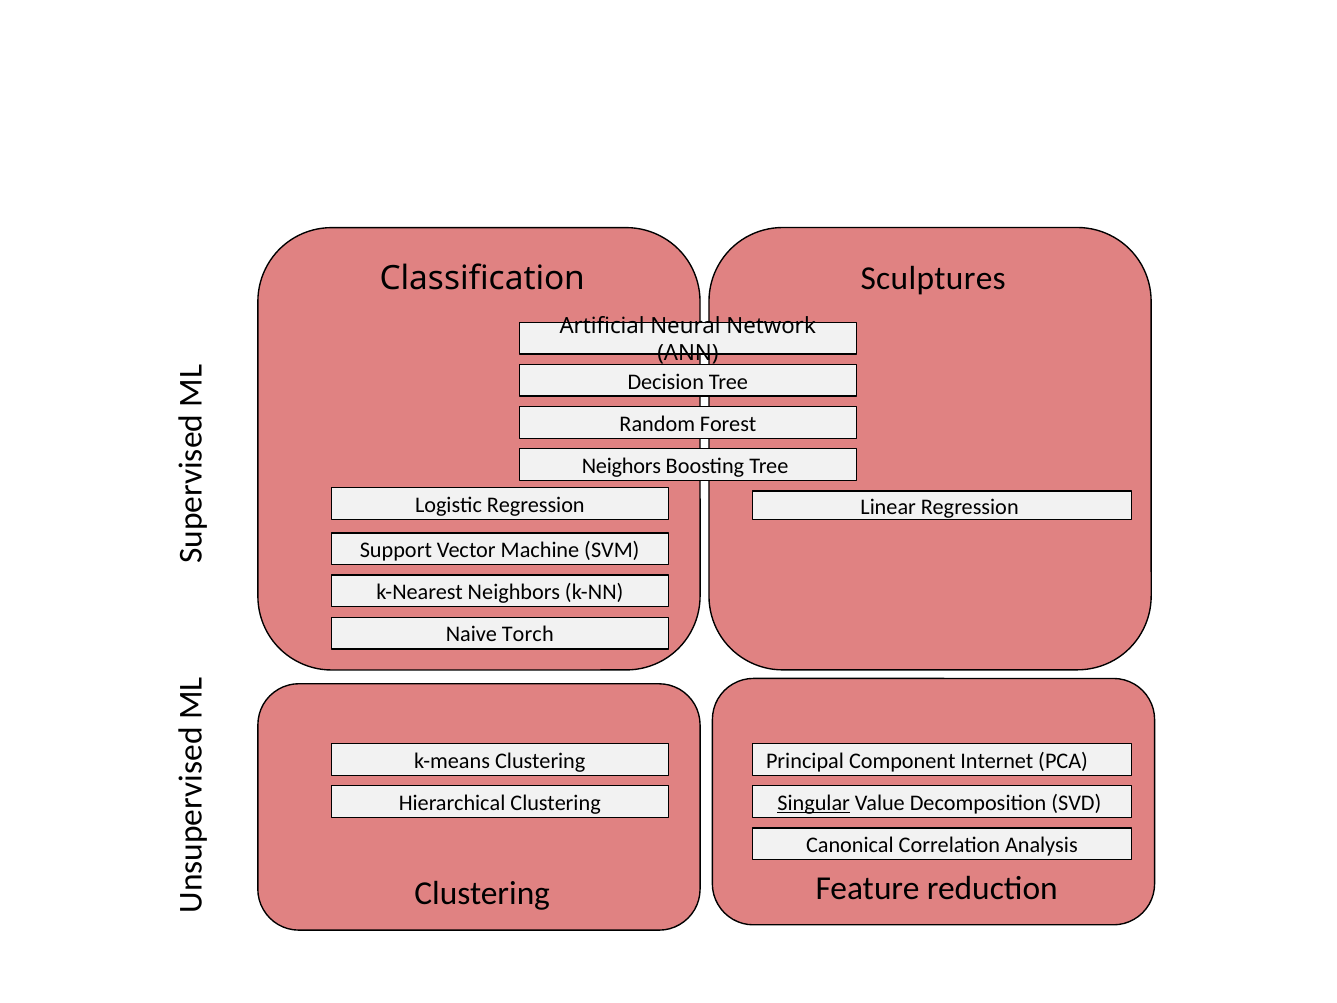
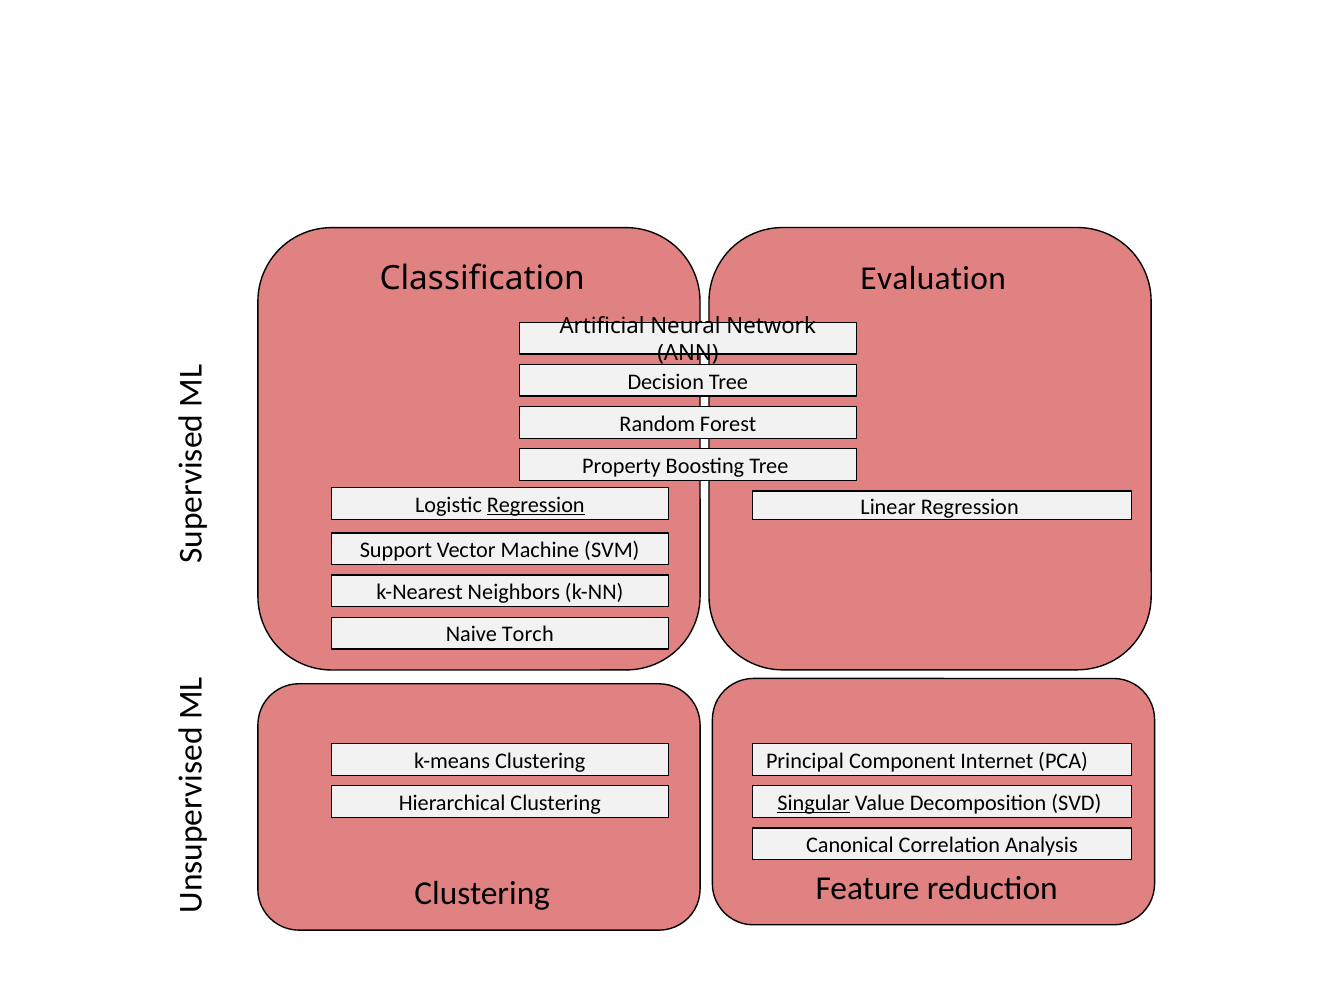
Sculptures: Sculptures -> Evaluation
Neighors: Neighors -> Property
Regression at (536, 505) underline: none -> present
